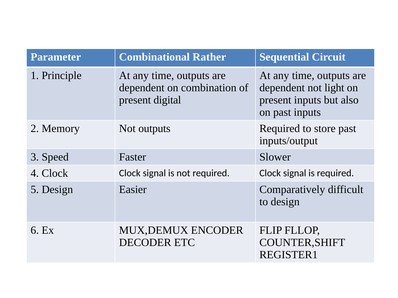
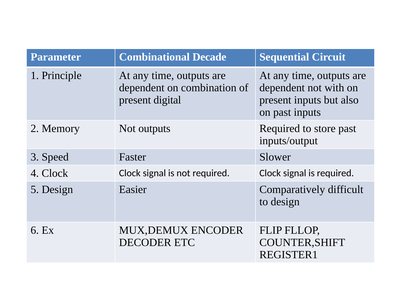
Rather: Rather -> Decade
light: light -> with
